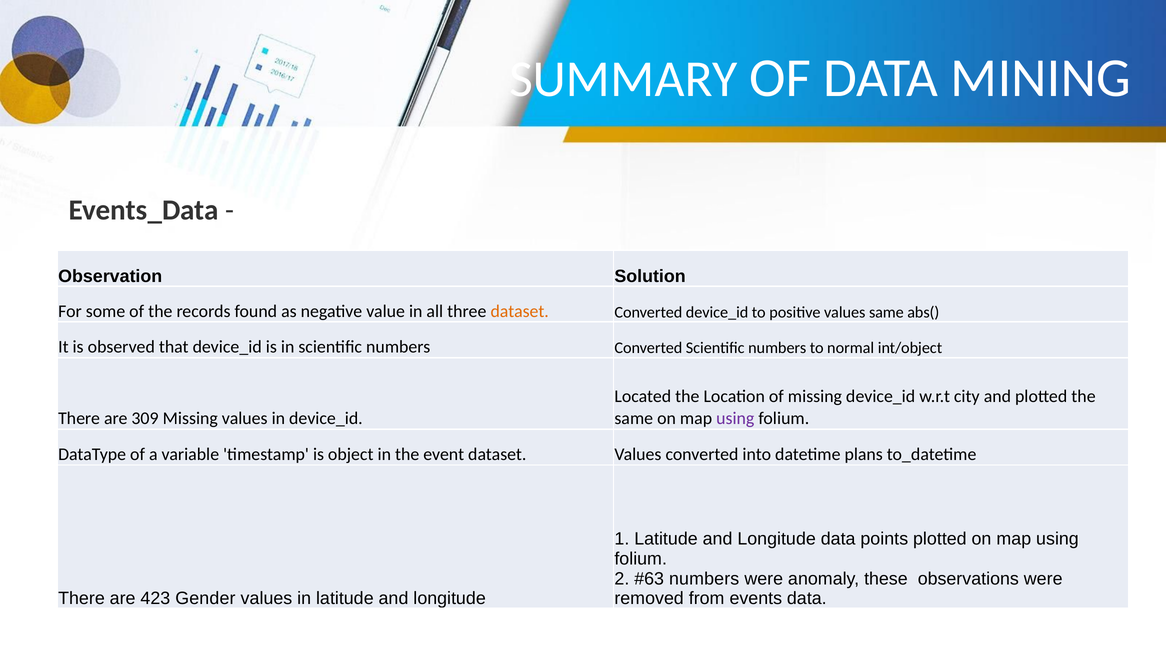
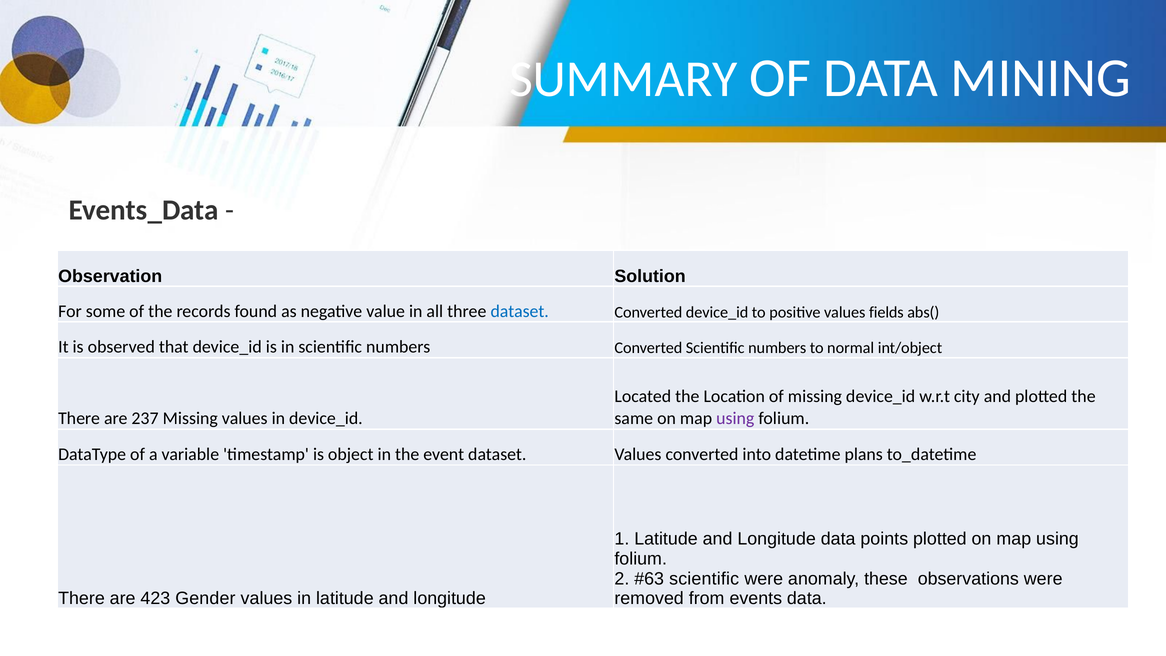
dataset at (520, 311) colour: orange -> blue
values same: same -> fields
309: 309 -> 237
numbers at (704, 579): numbers -> scientific
